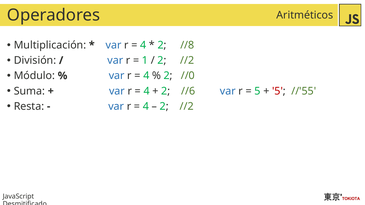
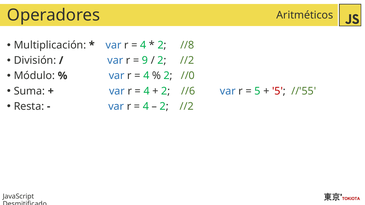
1: 1 -> 9
